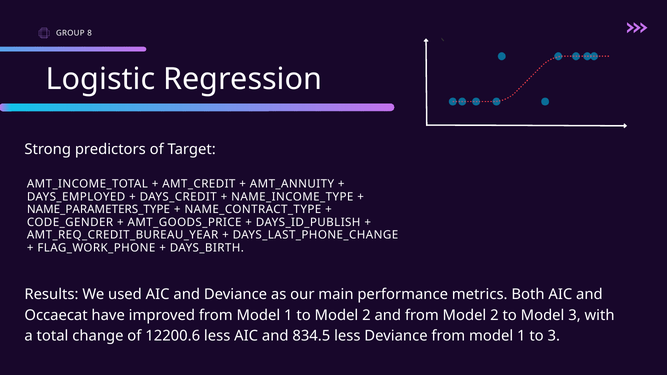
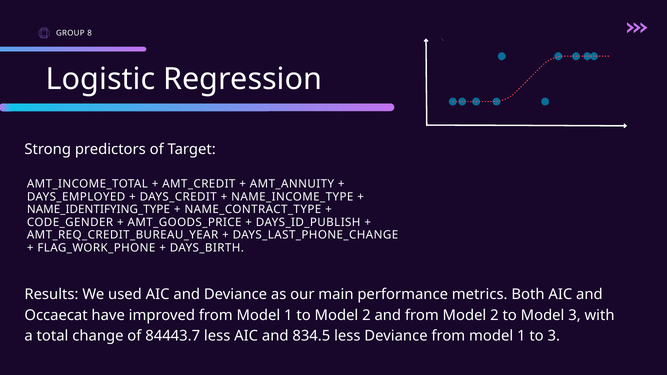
NAME_PARAMETERS_TYPE: NAME_PARAMETERS_TYPE -> NAME_IDENTIFYING_TYPE
12200.6: 12200.6 -> 84443.7
